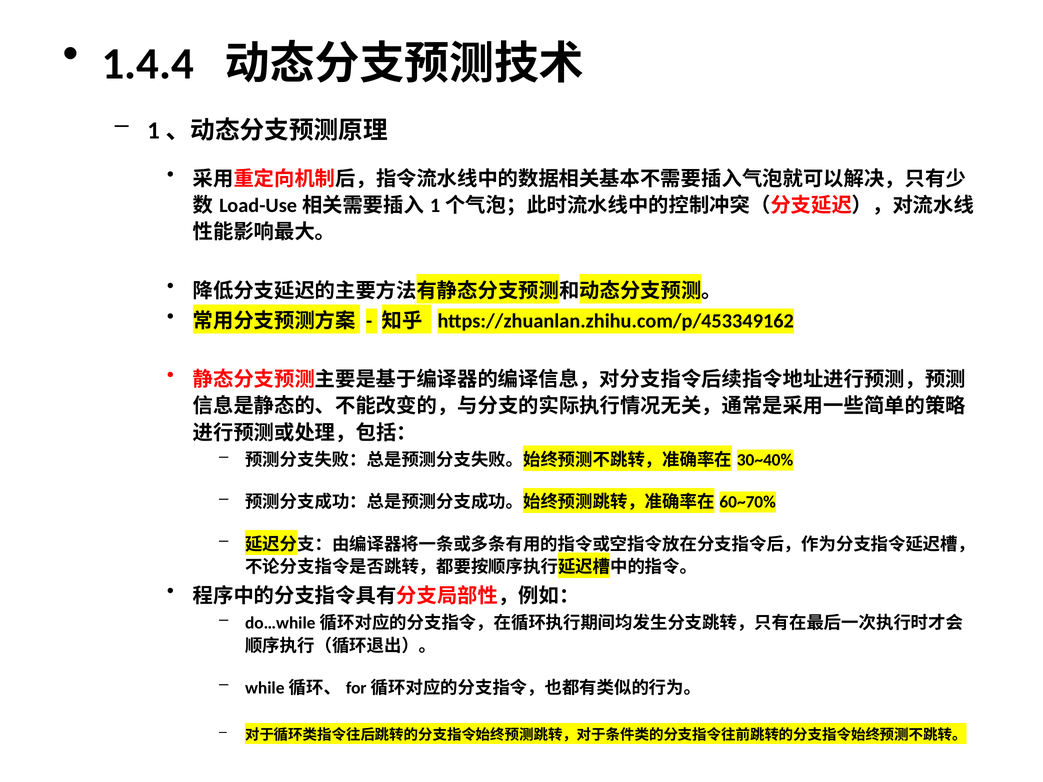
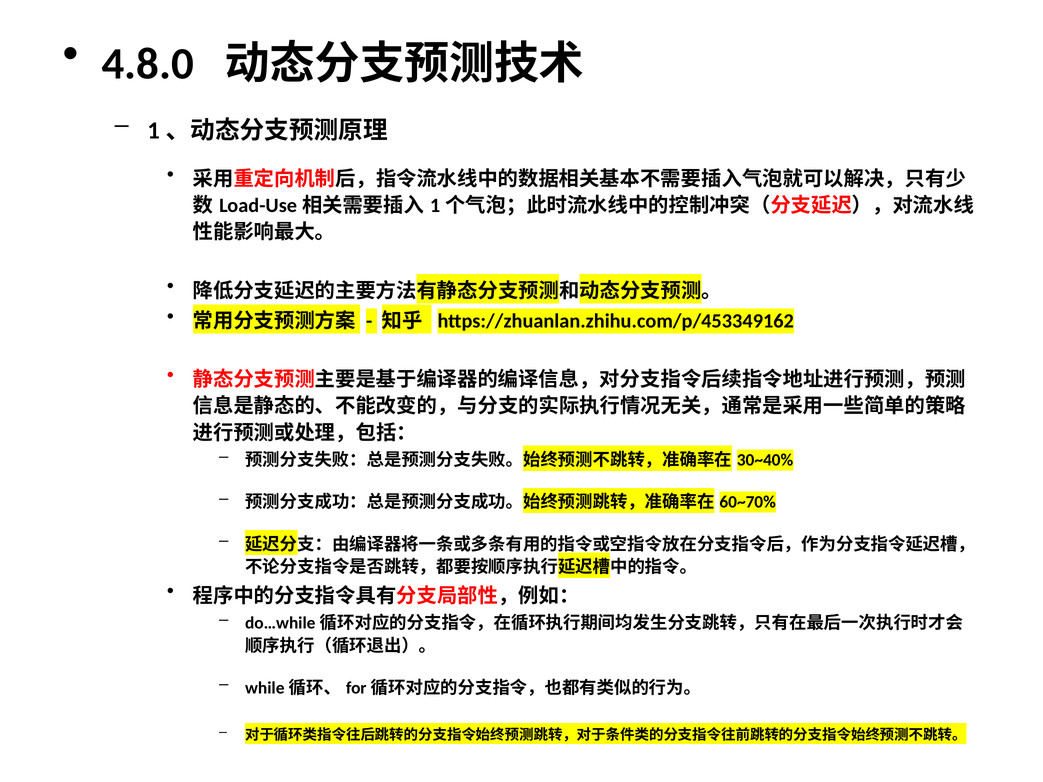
1.4.4: 1.4.4 -> 4.8.0
